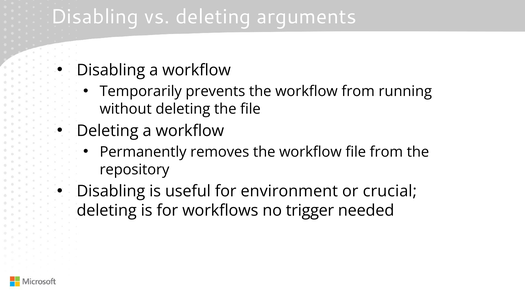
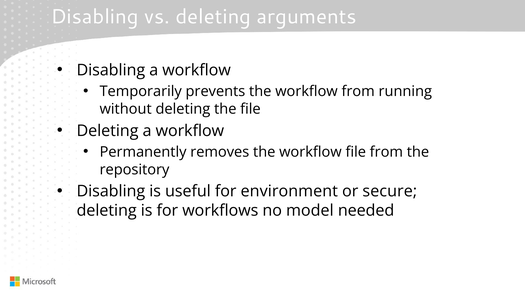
crucial: crucial -> secure
trigger: trigger -> model
